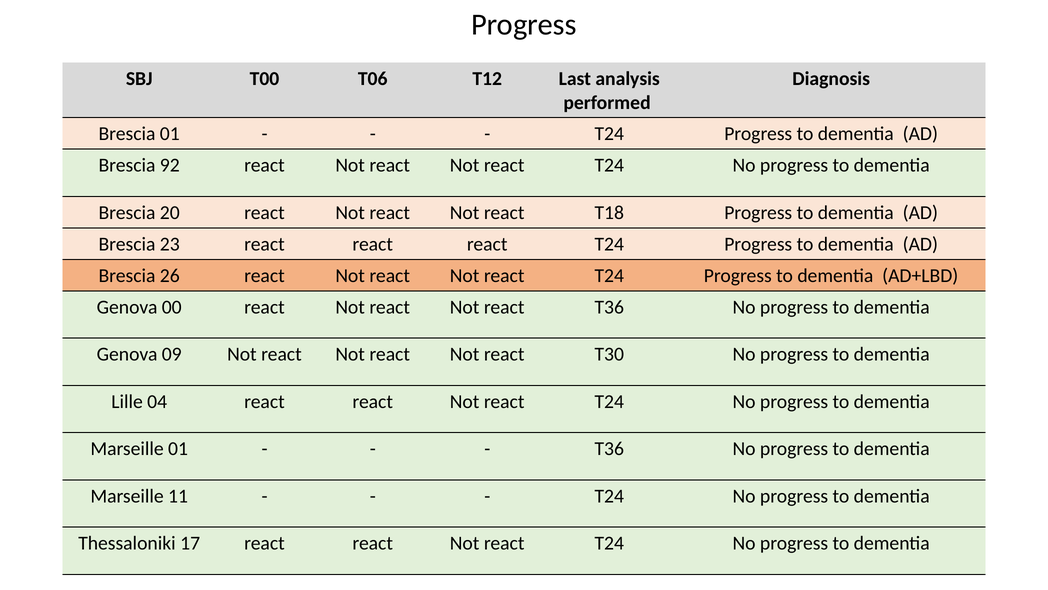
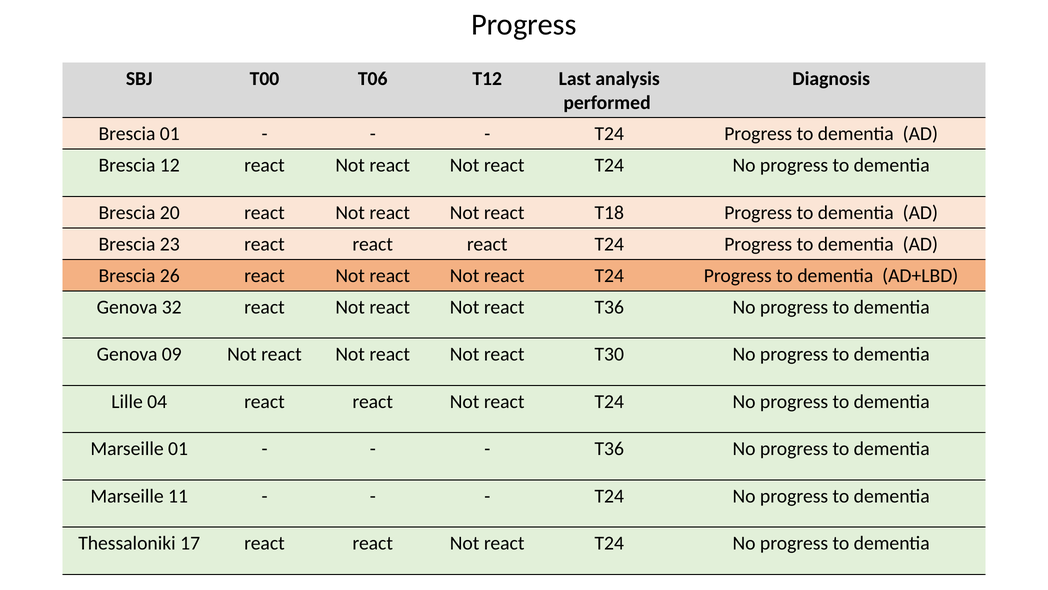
92: 92 -> 12
00: 00 -> 32
